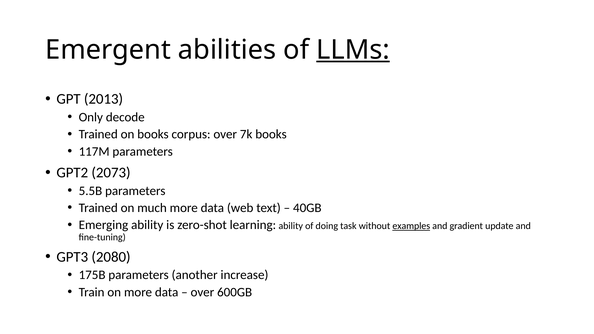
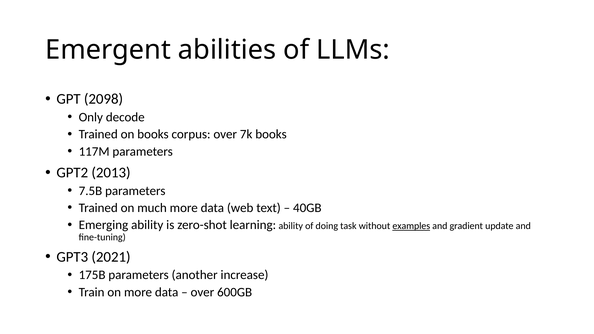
LLMs underline: present -> none
2013: 2013 -> 2098
2073: 2073 -> 2013
5.5B: 5.5B -> 7.5B
2080: 2080 -> 2021
